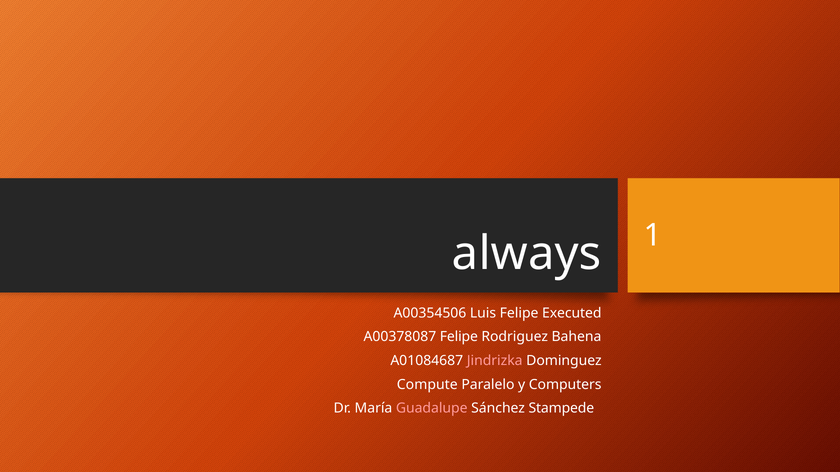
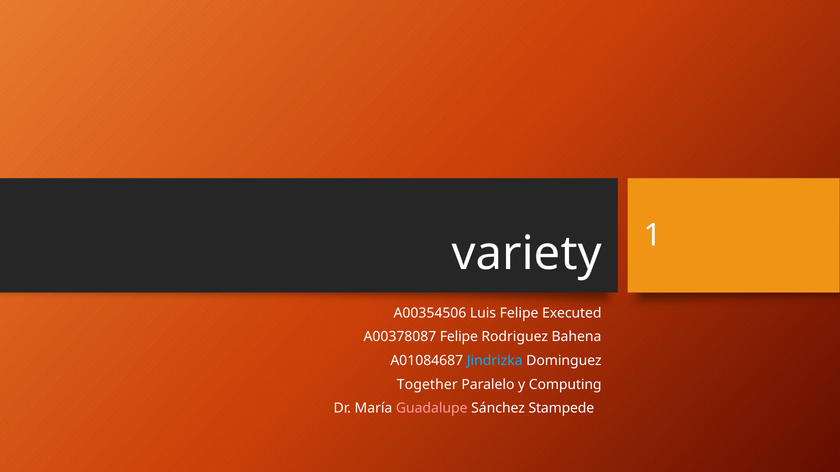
always: always -> variety
Jindrizka colour: pink -> light blue
Compute: Compute -> Together
Computers: Computers -> Computing
